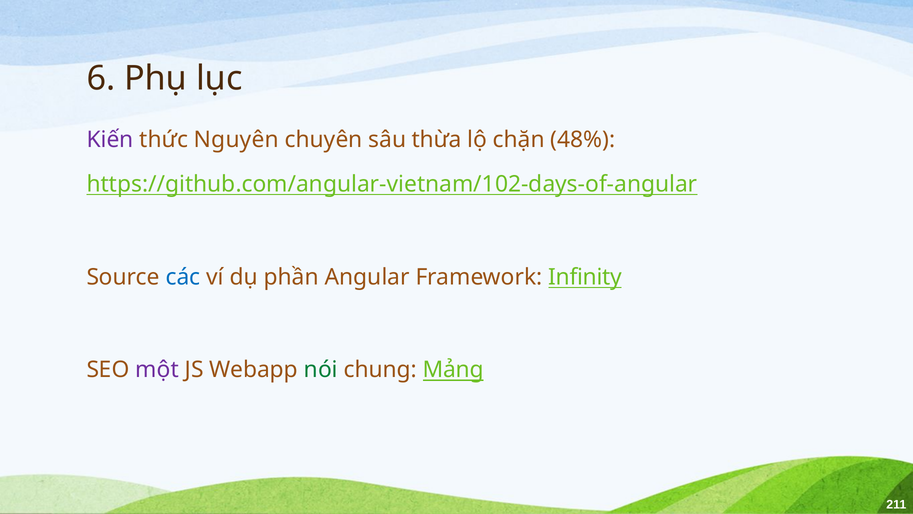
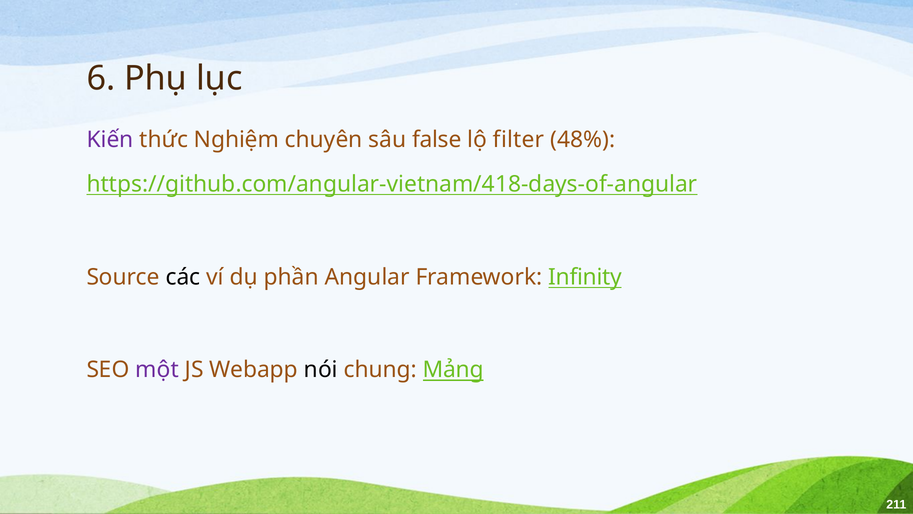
Nguyên: Nguyên -> Nghiệm
thừa: thừa -> false
chặn: chặn -> filter
https://github.com/angular-vietnam/102-days-of-angular: https://github.com/angular-vietnam/102-days-of-angular -> https://github.com/angular-vietnam/418-days-of-angular
các colour: blue -> black
nói colour: green -> black
